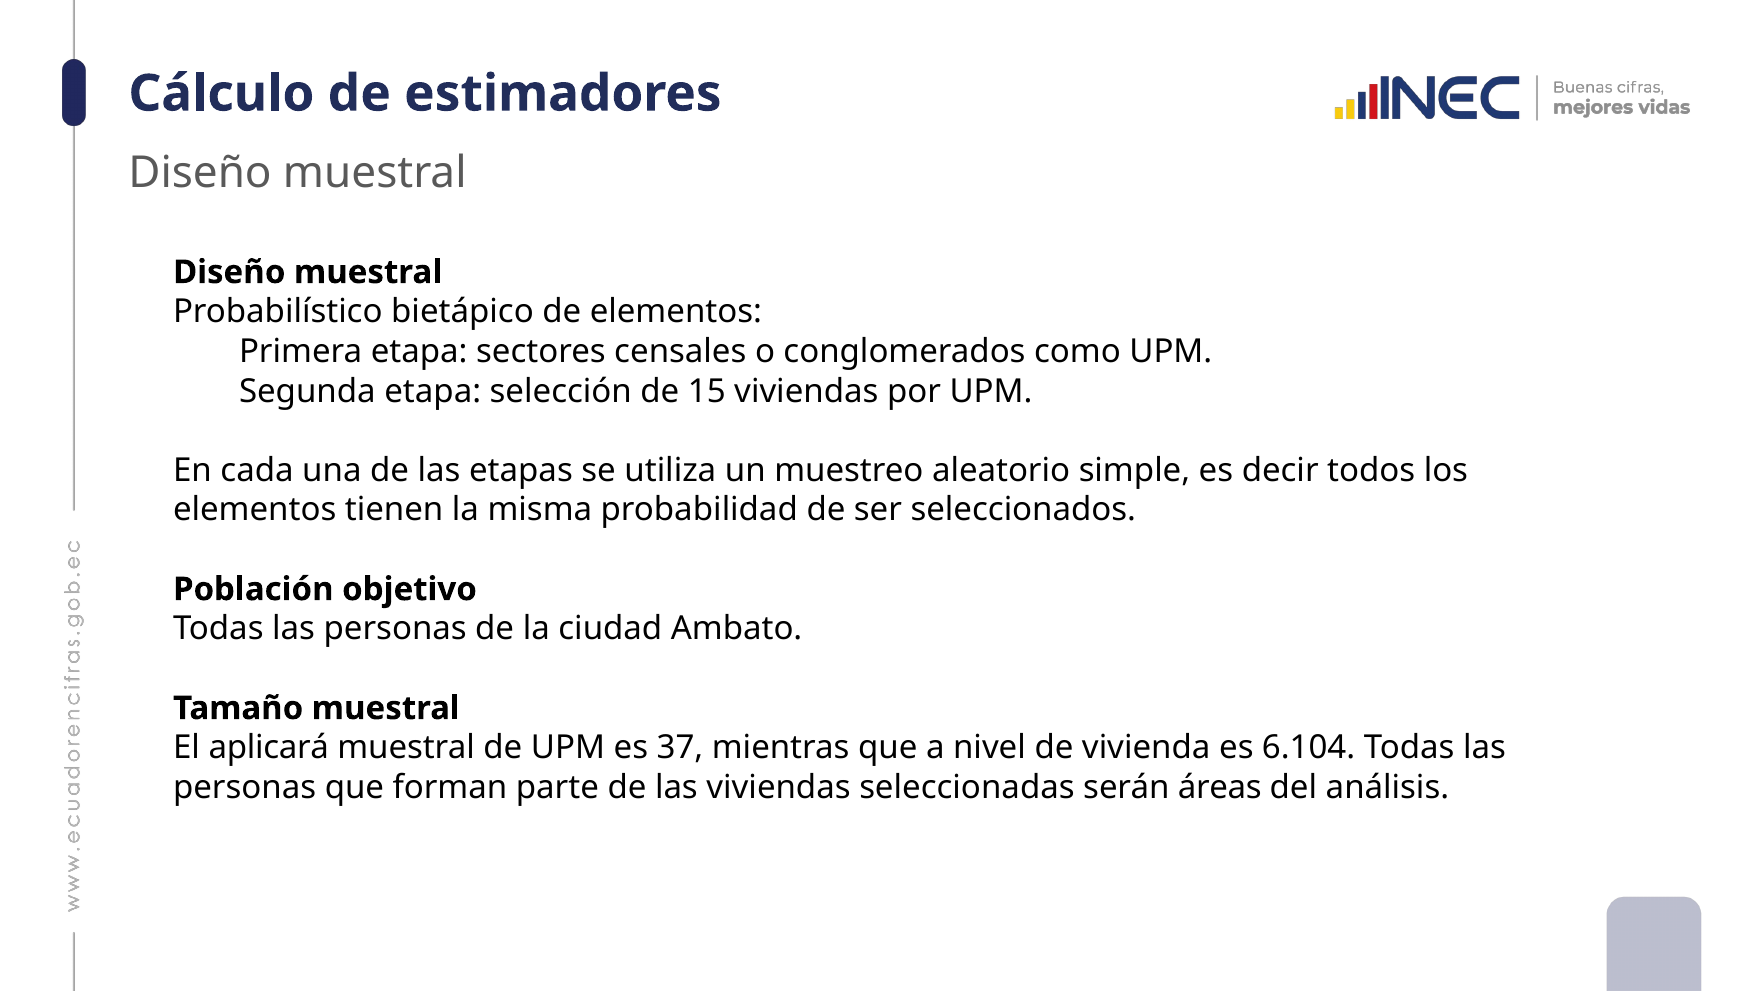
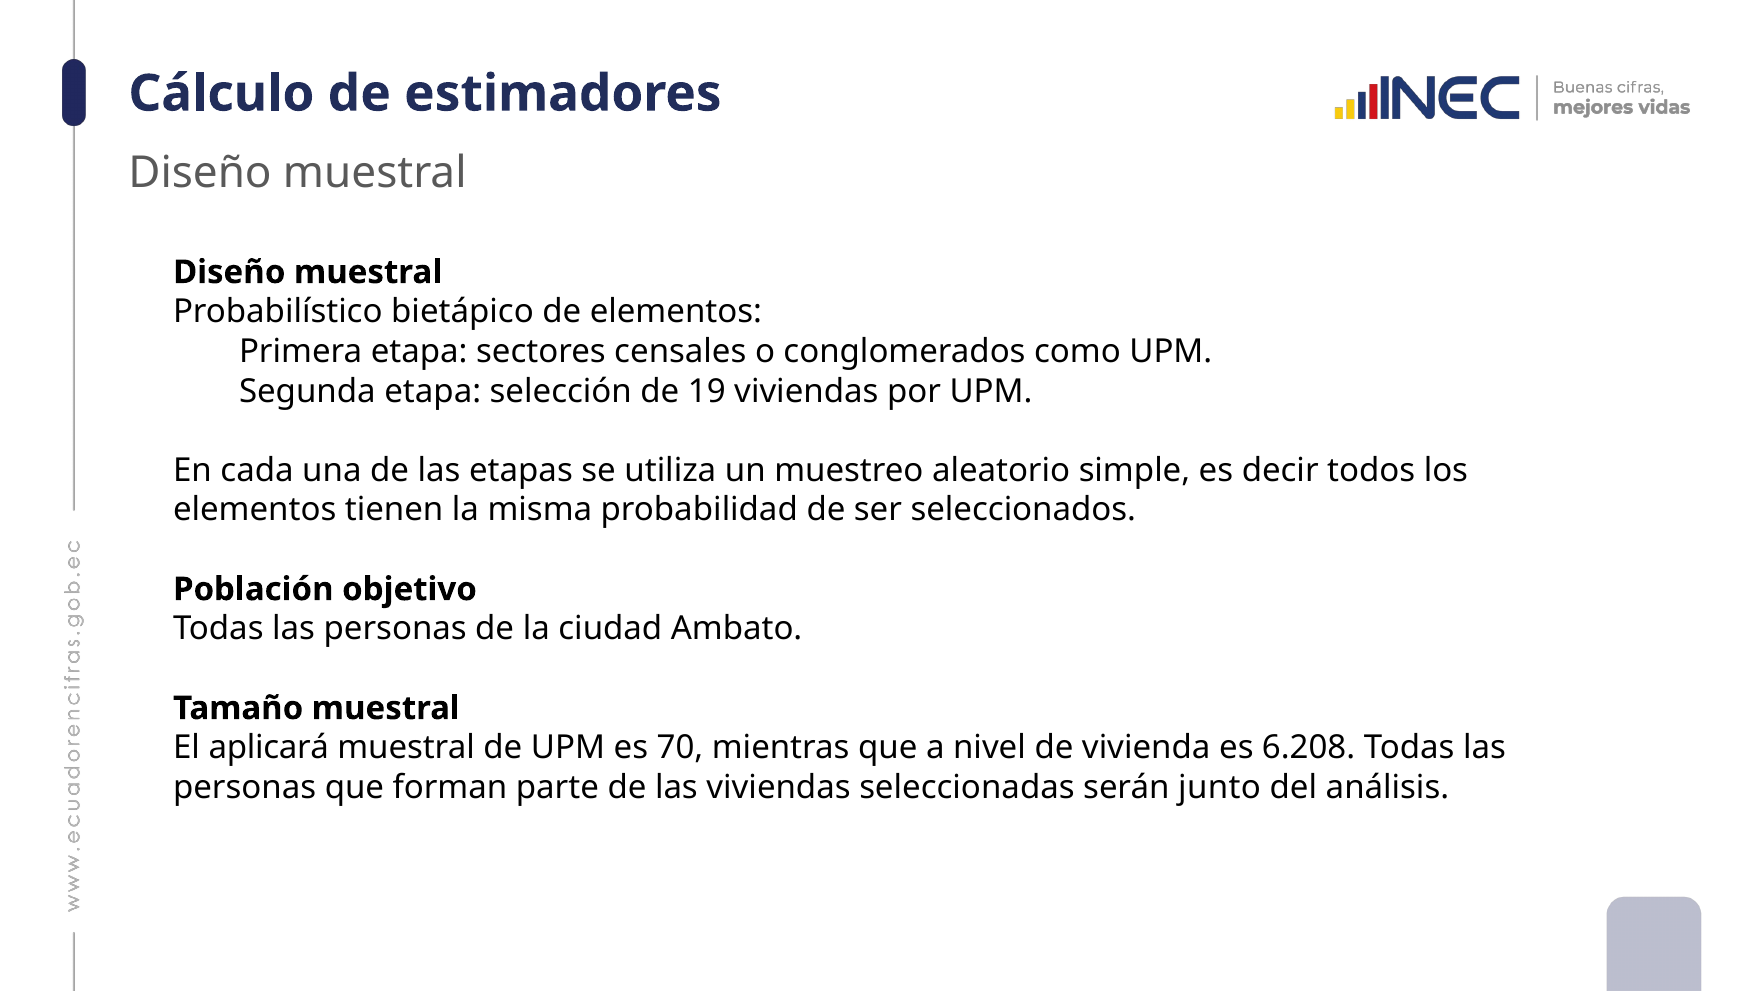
15: 15 -> 19
37: 37 -> 70
6.104: 6.104 -> 6.208
áreas: áreas -> junto
